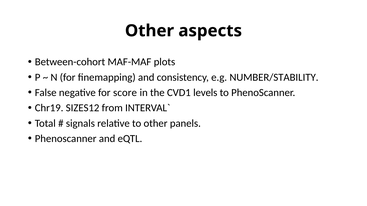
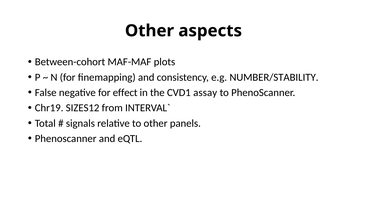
score: score -> effect
levels: levels -> assay
